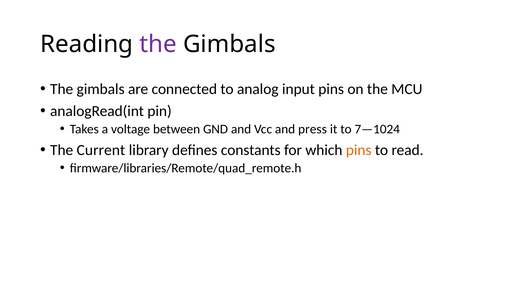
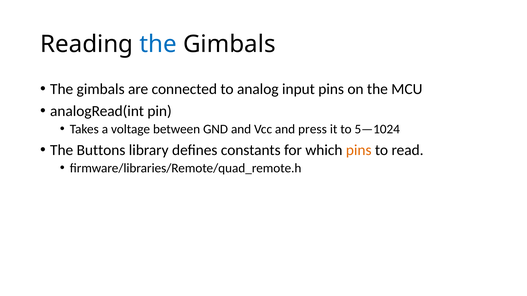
the at (158, 44) colour: purple -> blue
7—1024: 7—1024 -> 5—1024
Current: Current -> Buttons
